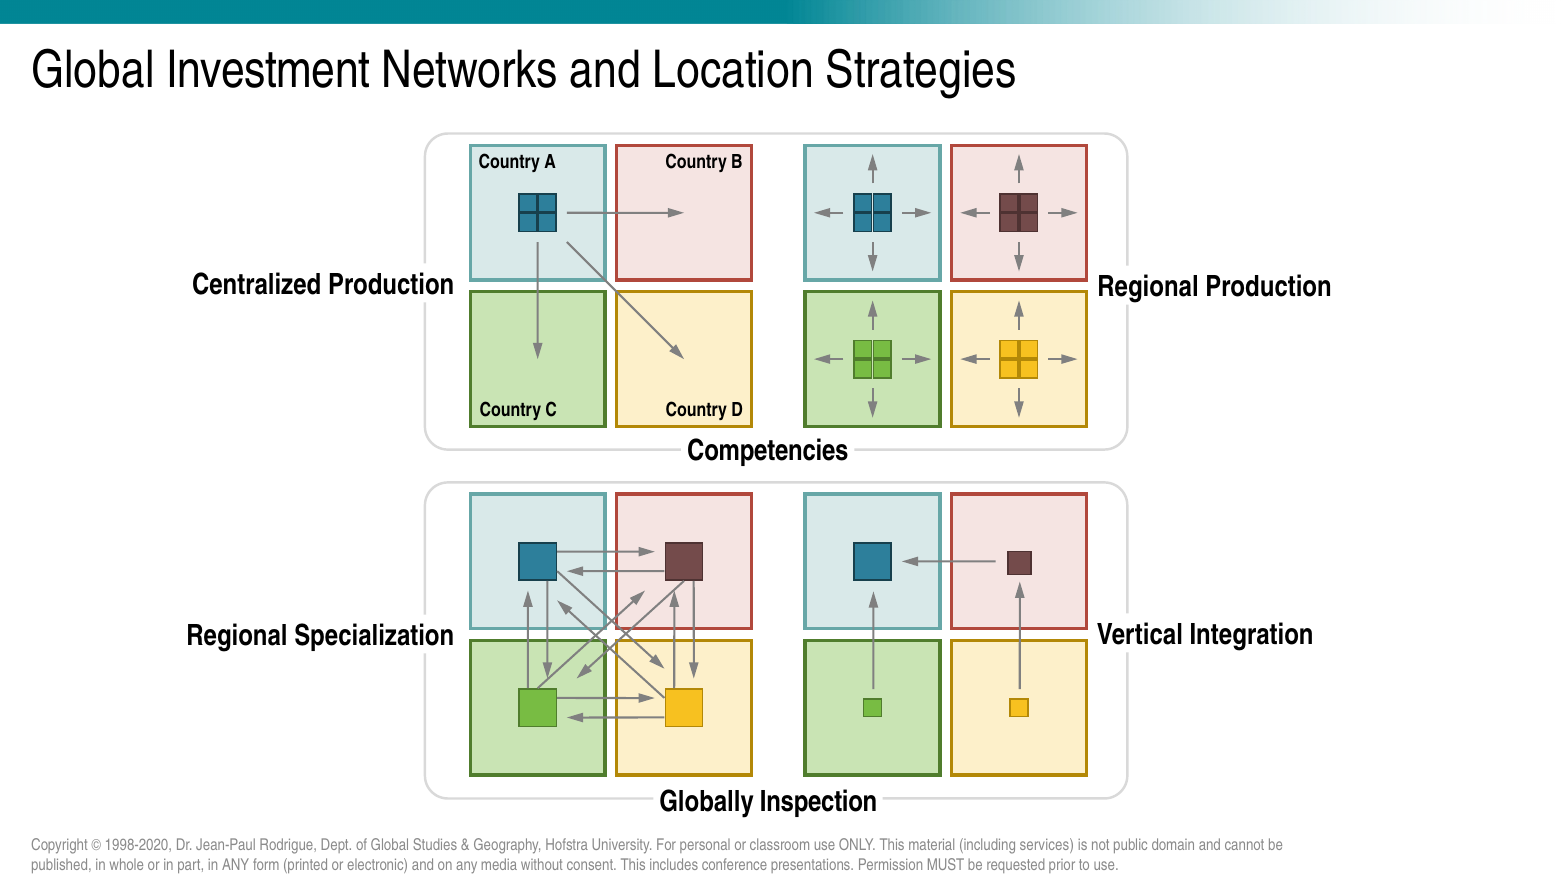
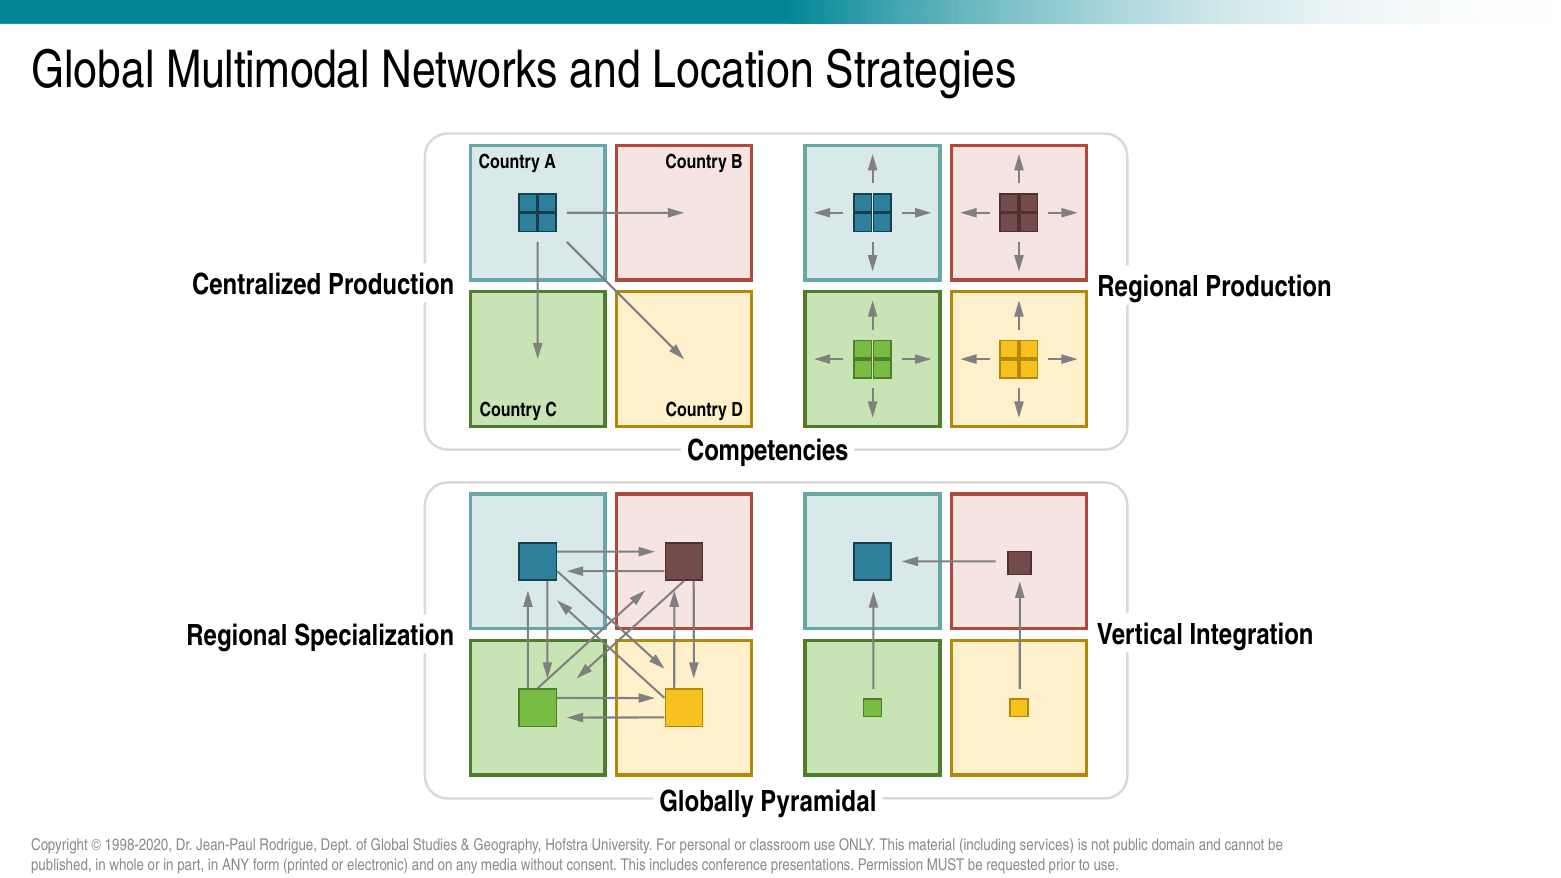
Investment: Investment -> Multimodal
Inspection: Inspection -> Pyramidal
